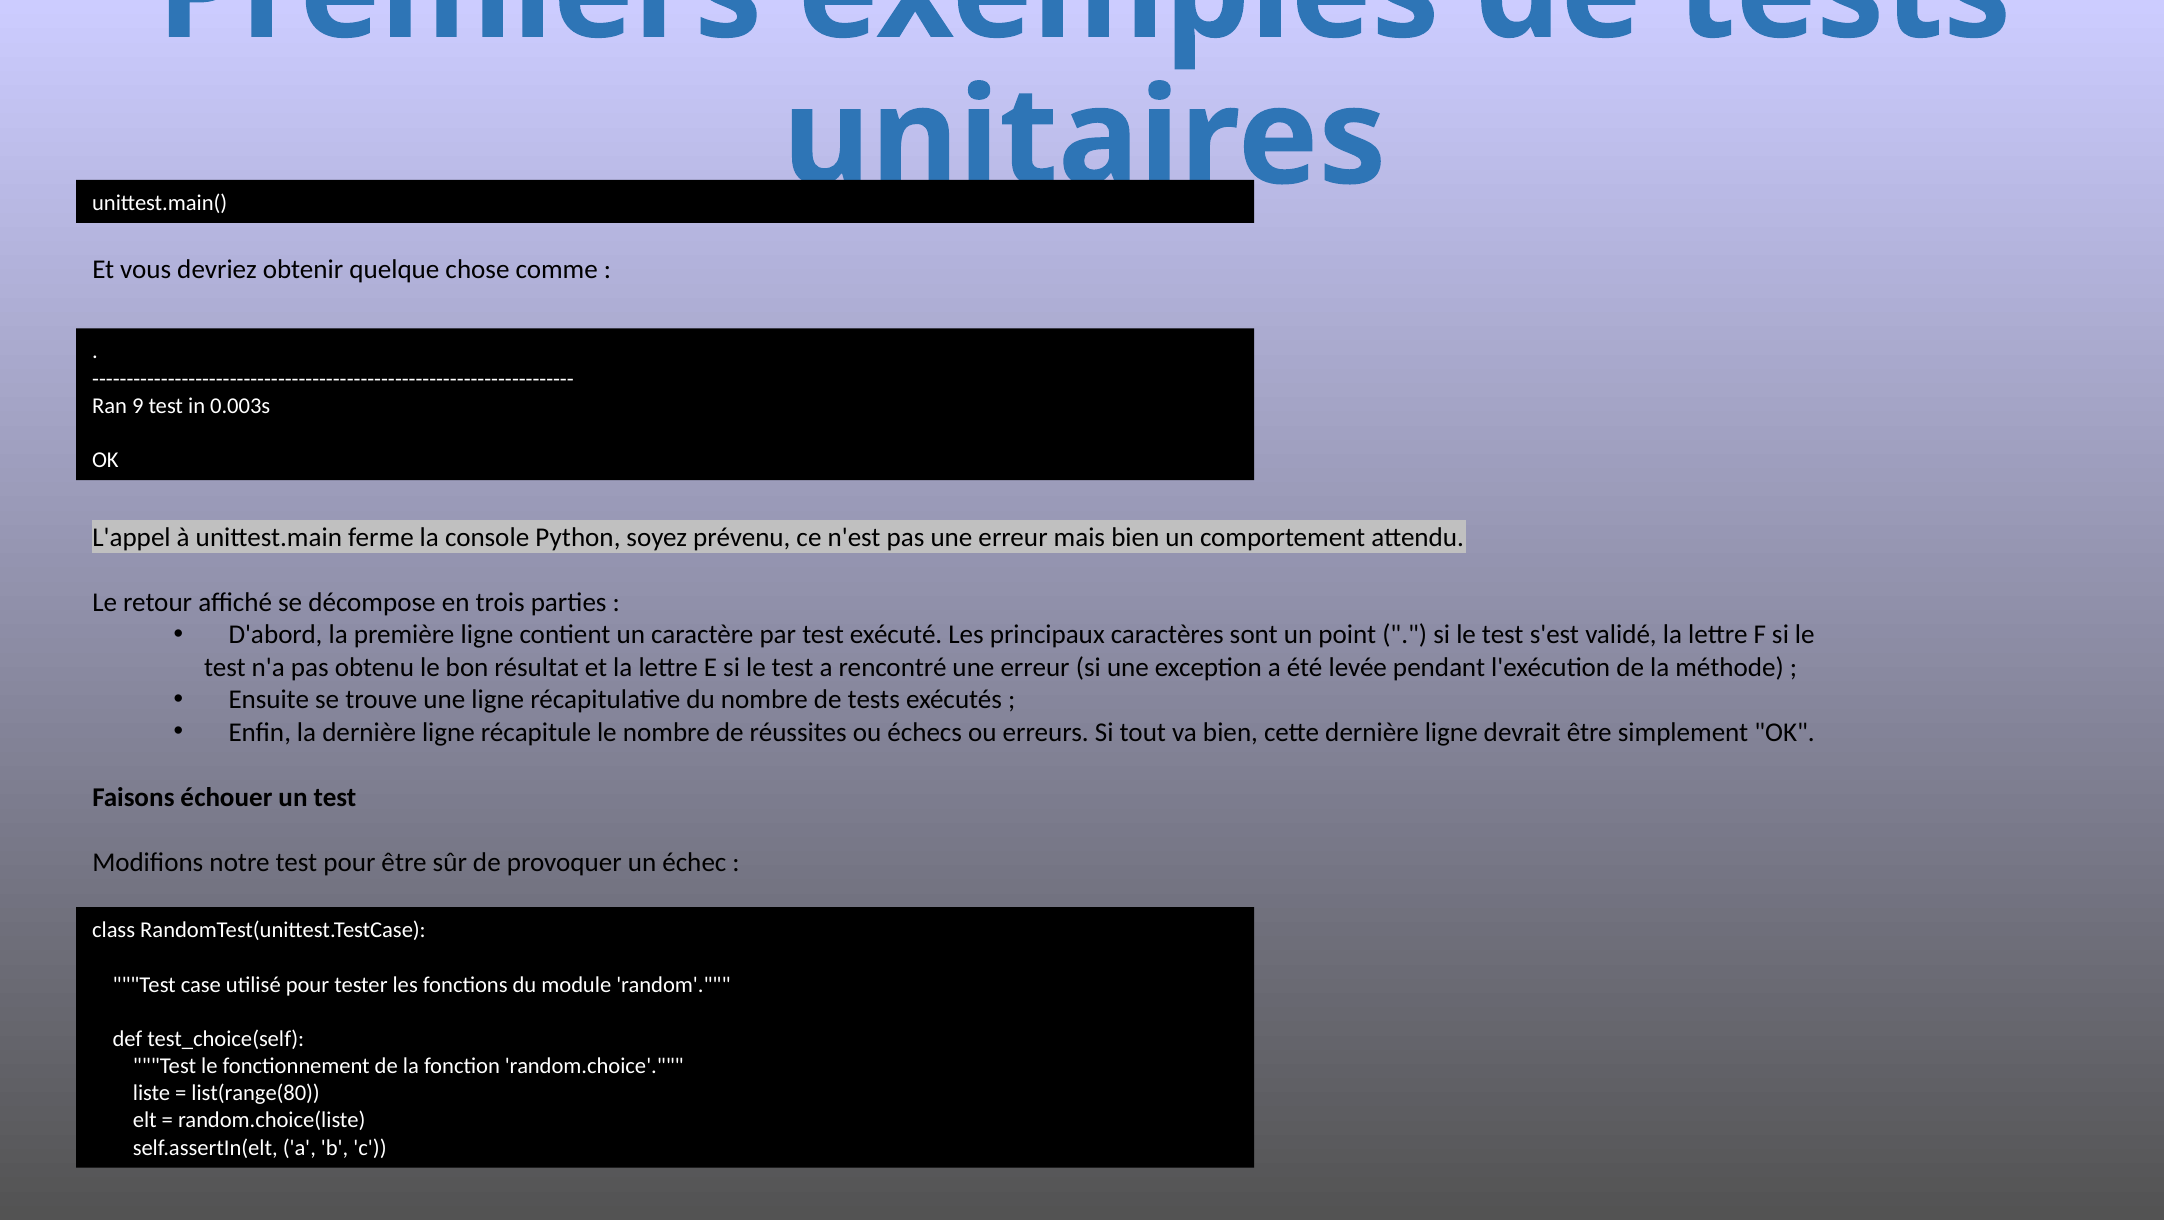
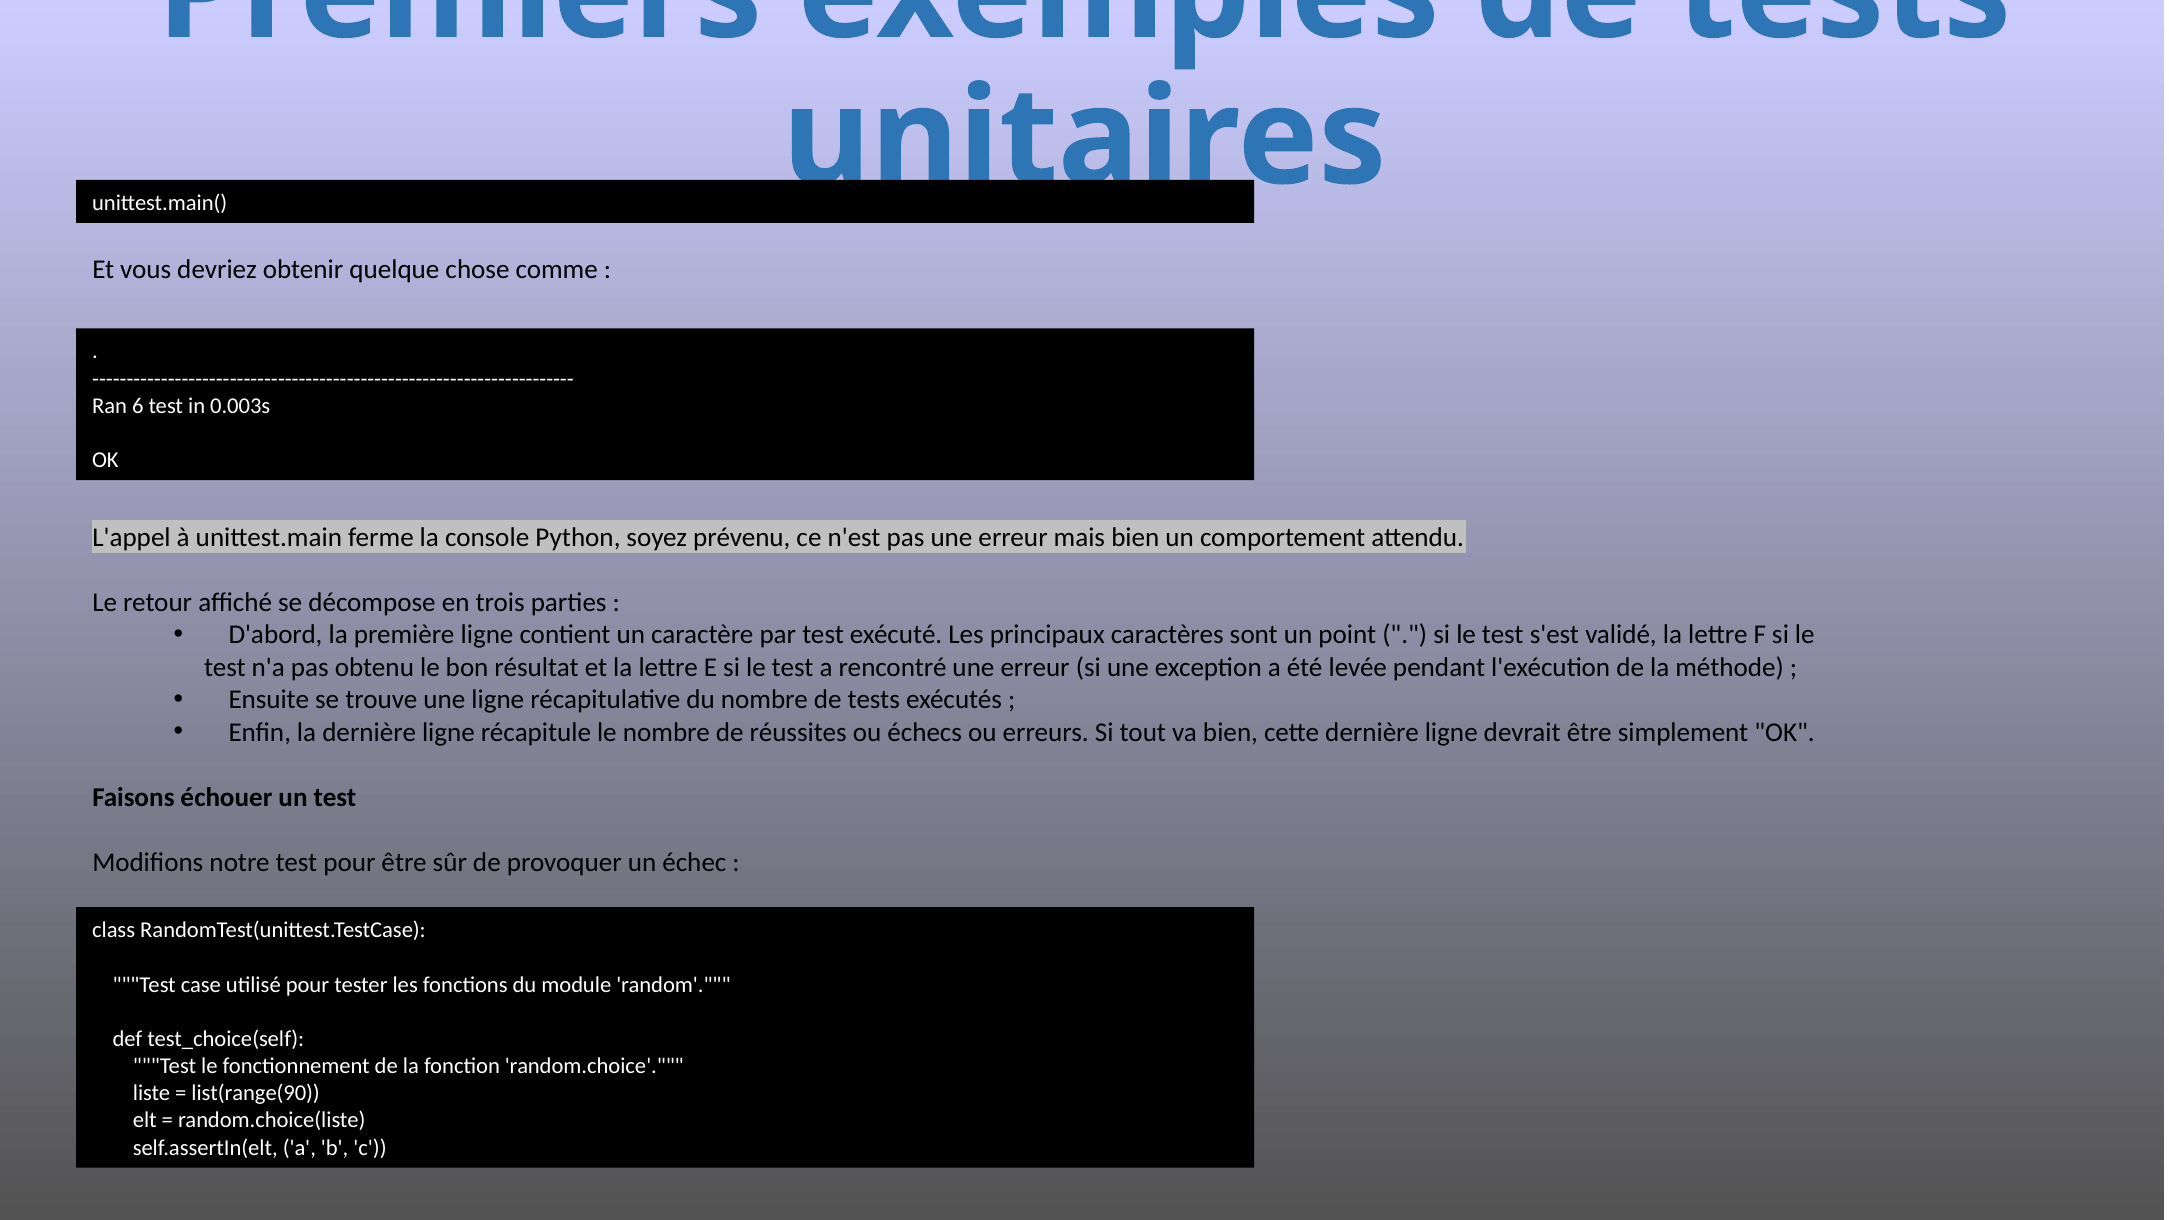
9: 9 -> 6
list(range(80: list(range(80 -> list(range(90
